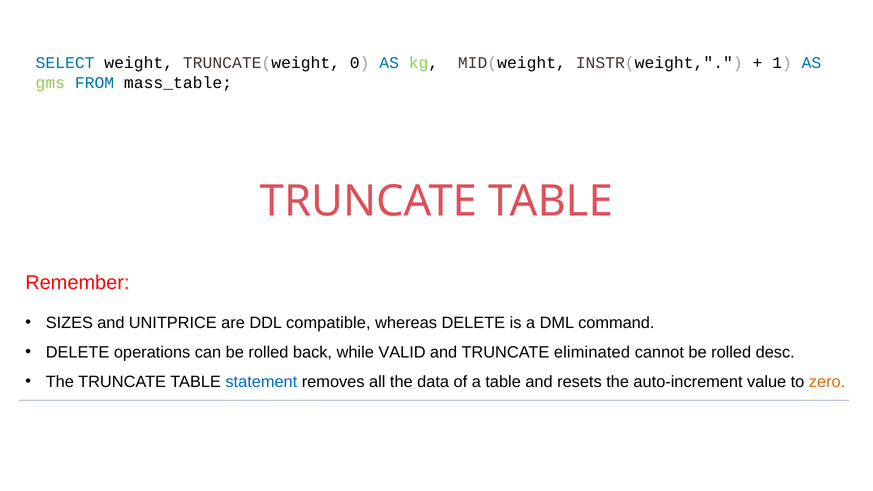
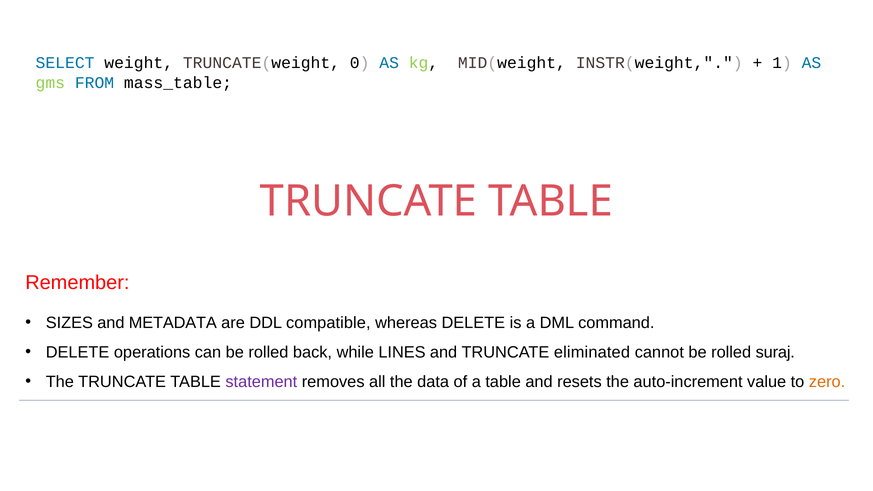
UNITPRICE: UNITPRICE -> METADATA
VALID: VALID -> LINES
desc: desc -> suraj
statement colour: blue -> purple
